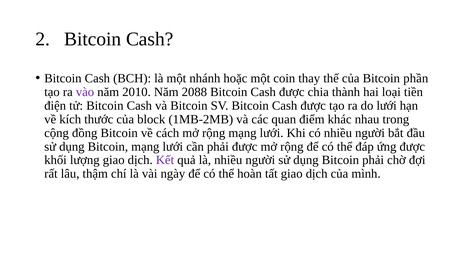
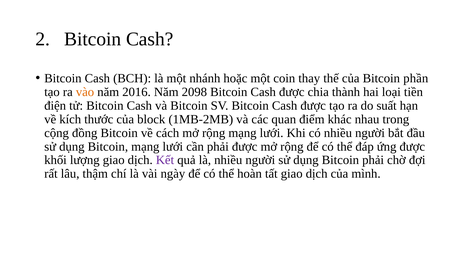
vào colour: purple -> orange
2010: 2010 -> 2016
2088: 2088 -> 2098
do lưới: lưới -> suất
